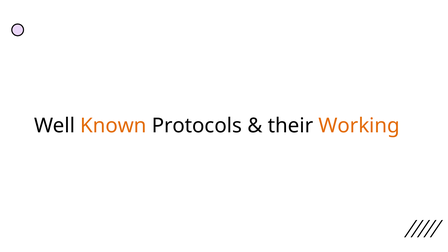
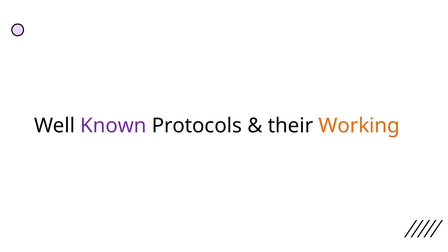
Known colour: orange -> purple
